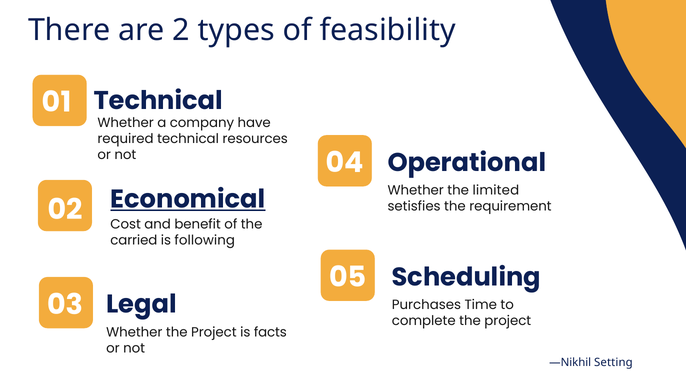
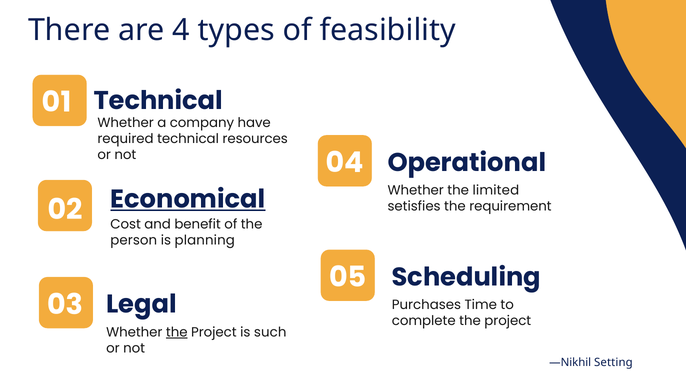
2: 2 -> 4
carried: carried -> person
following: following -> planning
the at (177, 332) underline: none -> present
facts: facts -> such
